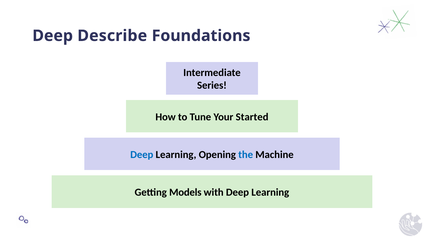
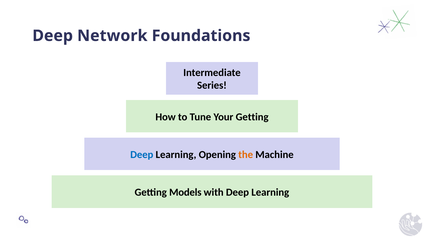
Describe: Describe -> Network
Your Started: Started -> Getting
the colour: blue -> orange
